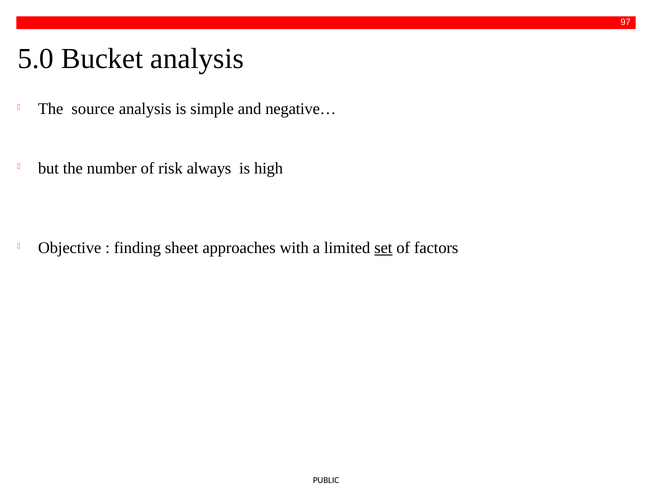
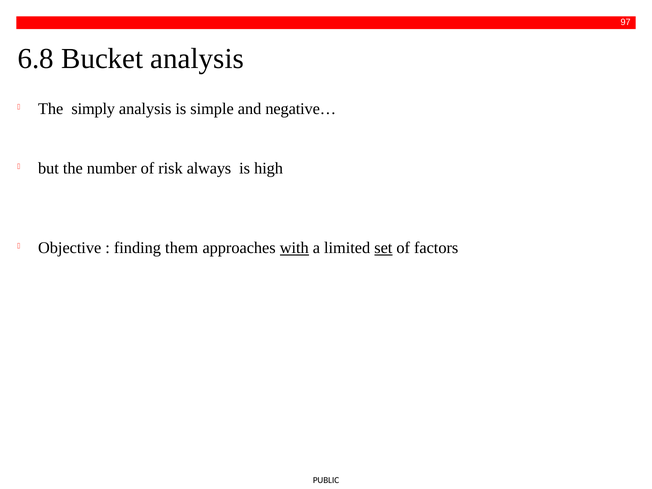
5.0: 5.0 -> 6.8
source: source -> simply
sheet: sheet -> them
with underline: none -> present
